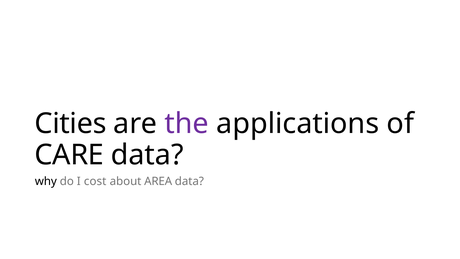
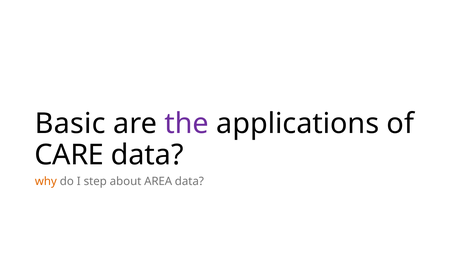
Cities: Cities -> Basic
why colour: black -> orange
cost: cost -> step
